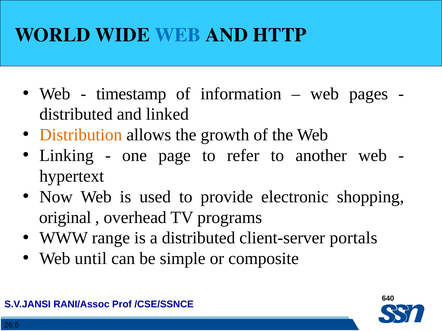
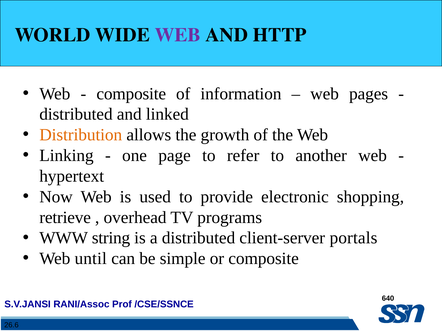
WEB at (178, 35) colour: blue -> purple
timestamp at (131, 94): timestamp -> composite
original: original -> retrieve
range: range -> string
